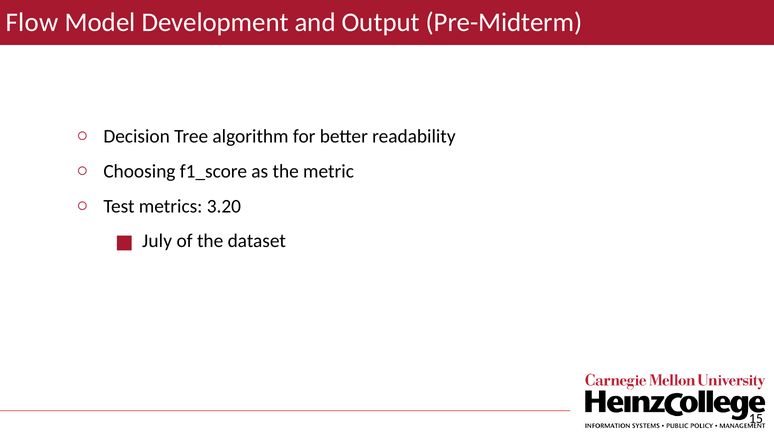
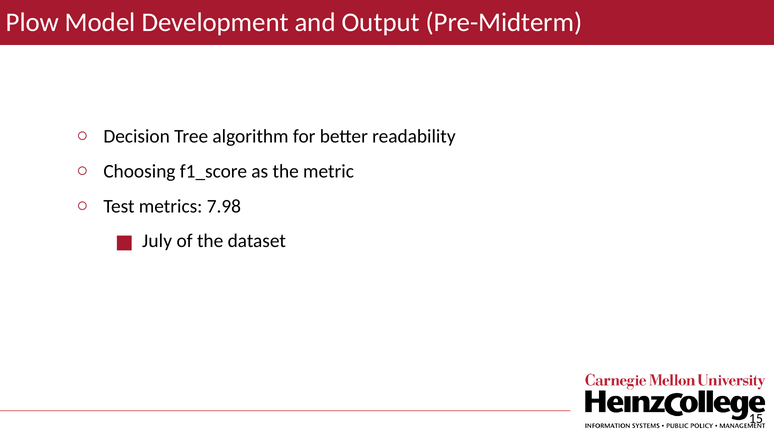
Flow: Flow -> Plow
3.20: 3.20 -> 7.98
